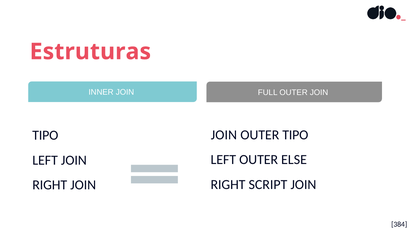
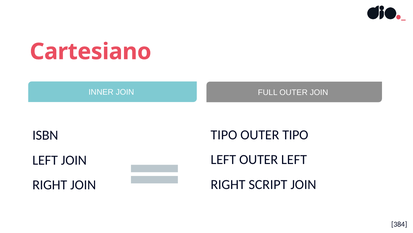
Estruturas: Estruturas -> Cartesiano
JOIN at (224, 134): JOIN -> TIPO
TIPO at (45, 135): TIPO -> ISBN
OUTER ELSE: ELSE -> LEFT
